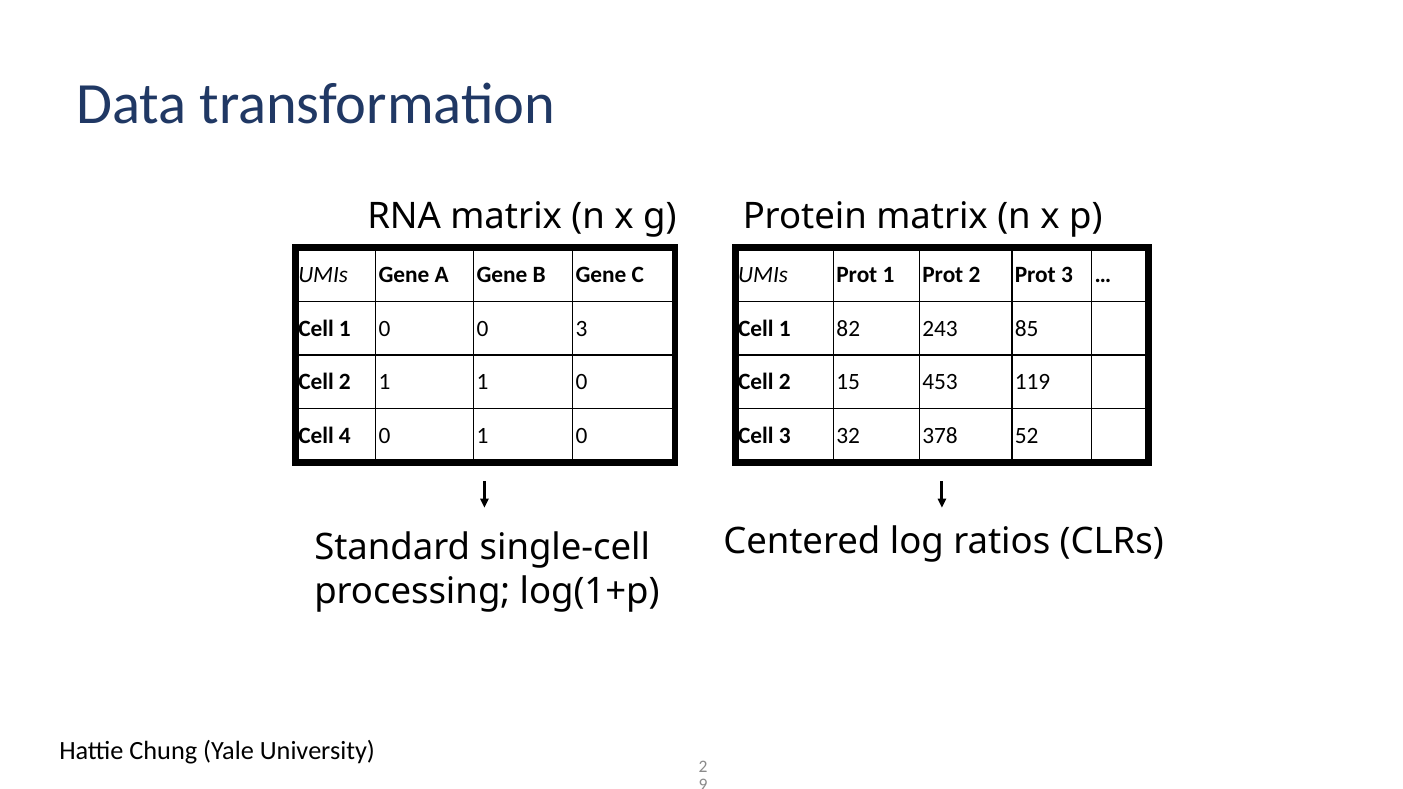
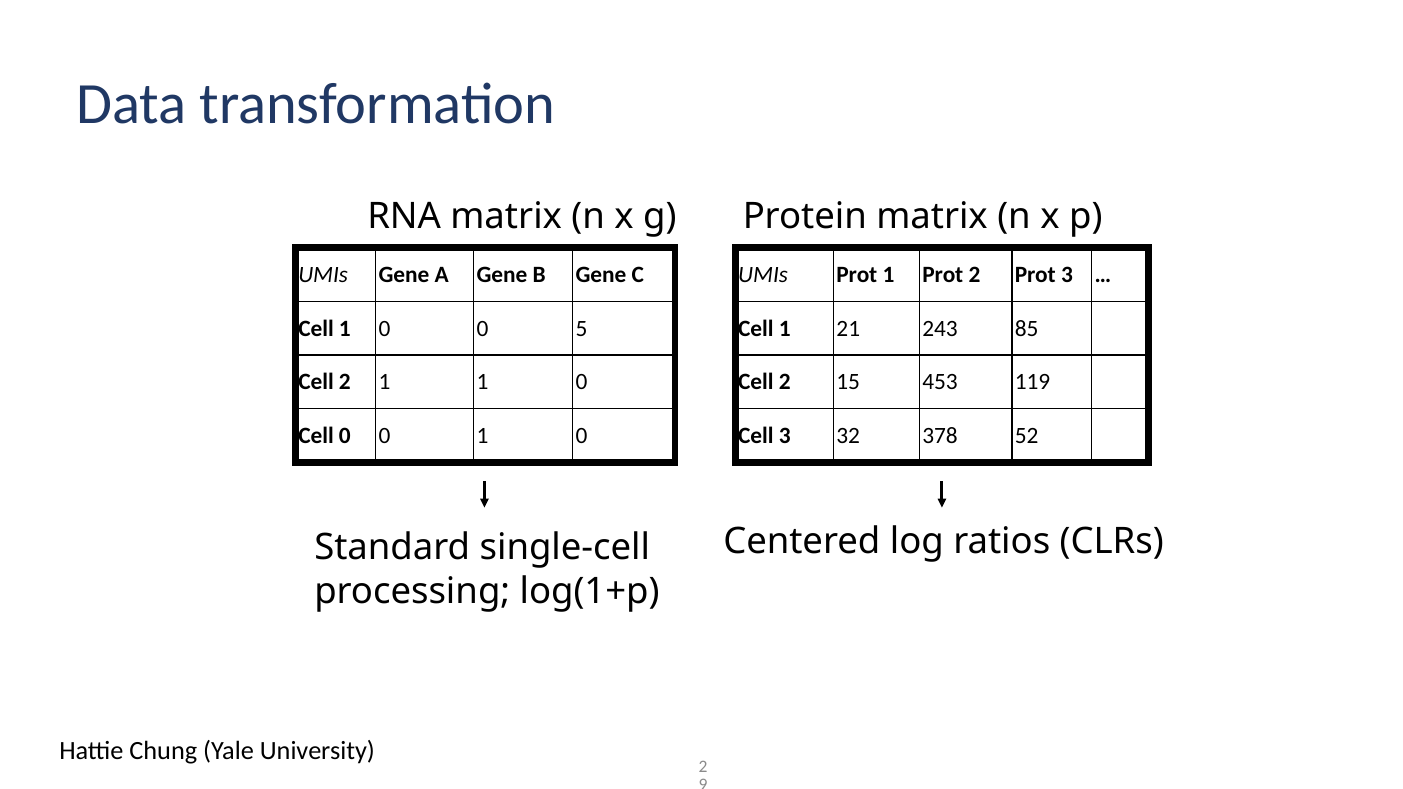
0 3: 3 -> 5
82: 82 -> 21
Cell 4: 4 -> 0
